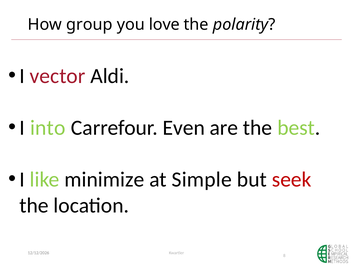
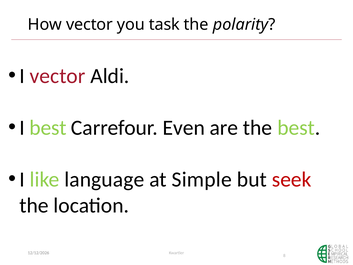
How group: group -> vector
love: love -> task
I into: into -> best
minimize: minimize -> language
